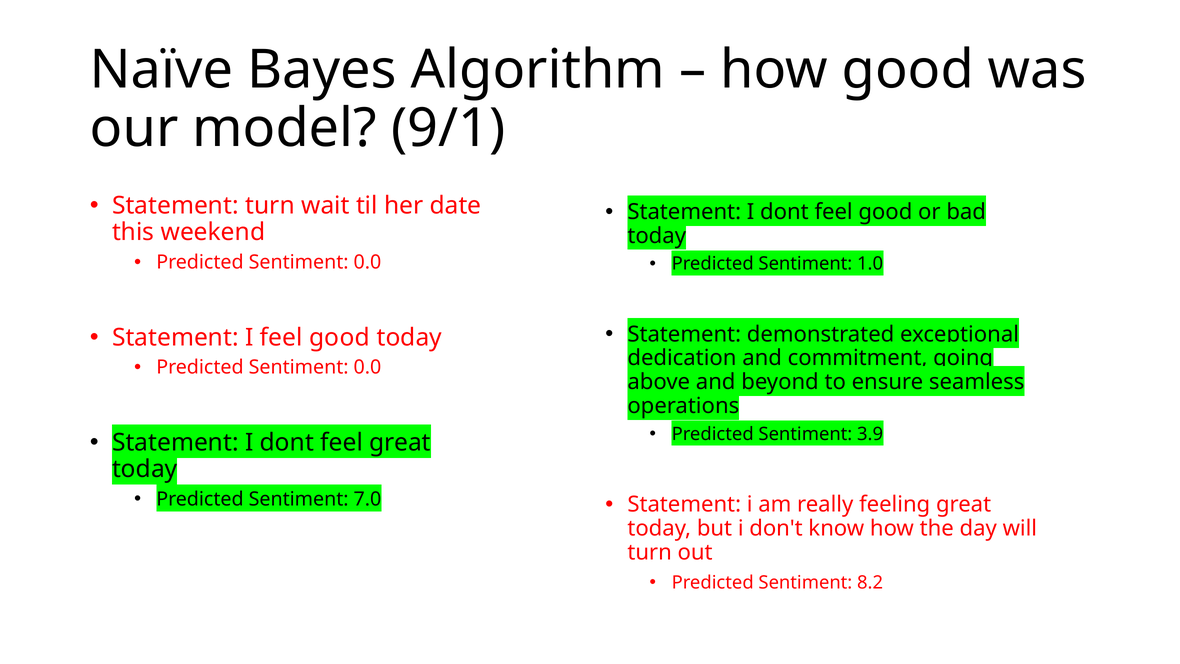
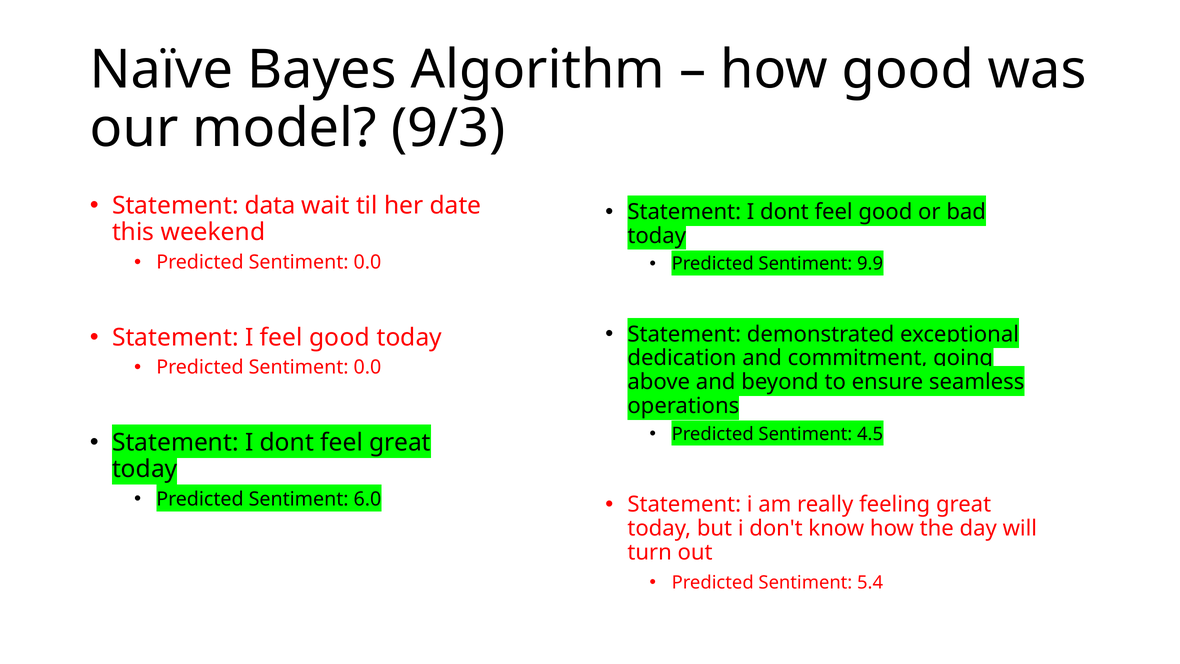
9/1: 9/1 -> 9/3
Statement turn: turn -> data
1.0: 1.0 -> 9.9
3.9: 3.9 -> 4.5
7.0: 7.0 -> 6.0
8.2: 8.2 -> 5.4
